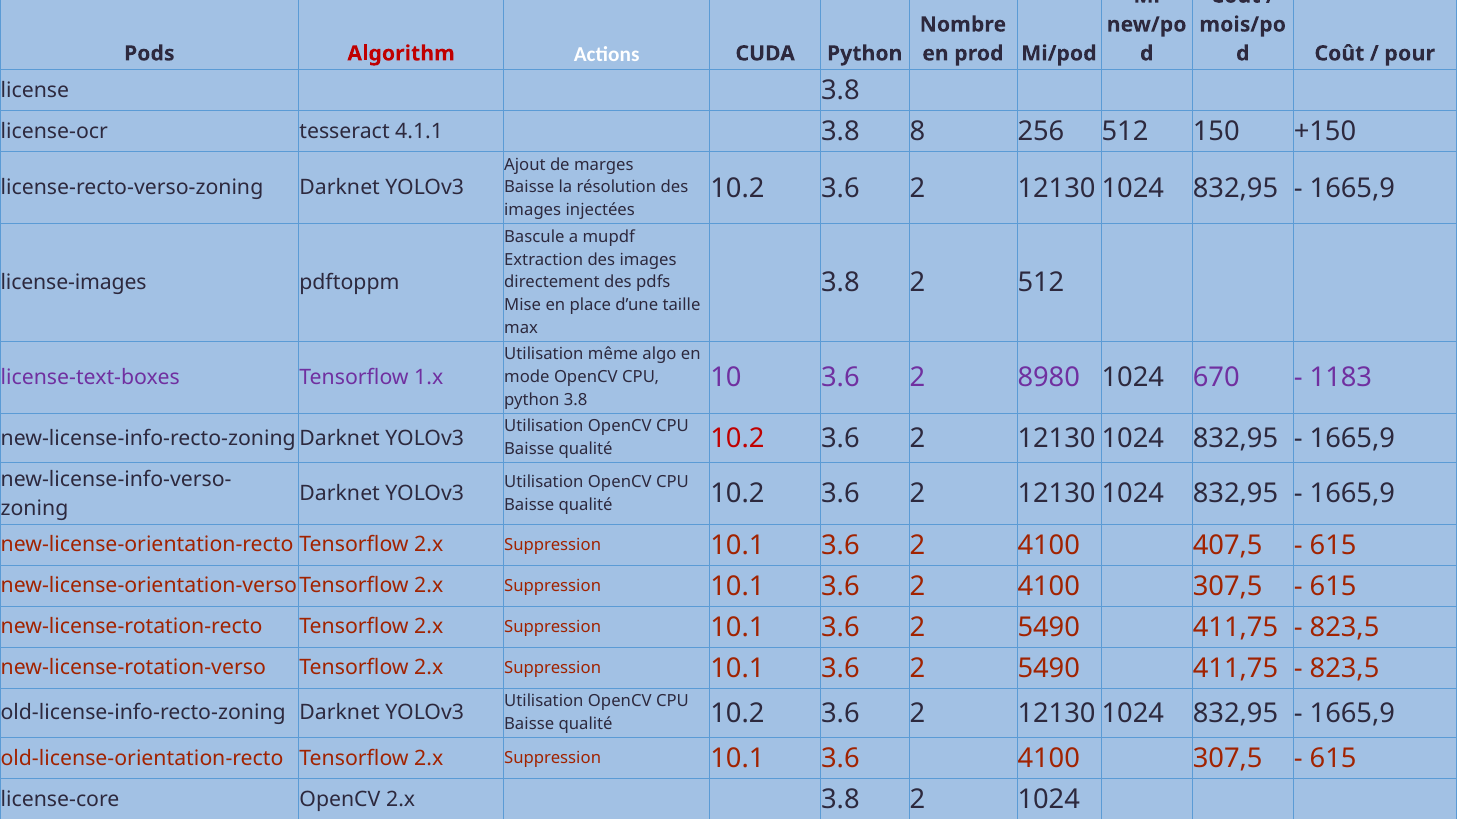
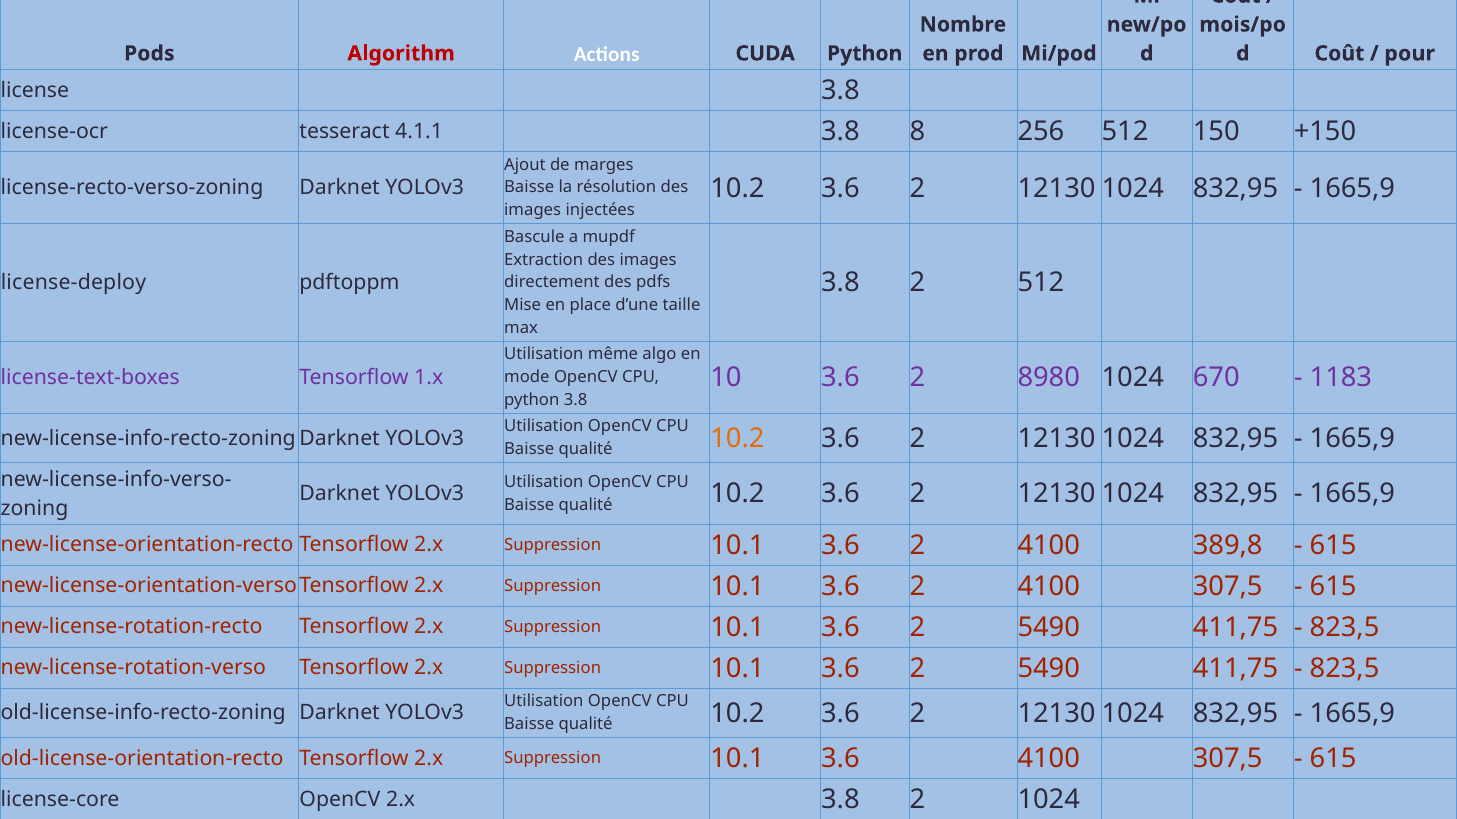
license-images: license-images -> license-deploy
10.2 at (737, 439) colour: red -> orange
407,5: 407,5 -> 389,8
